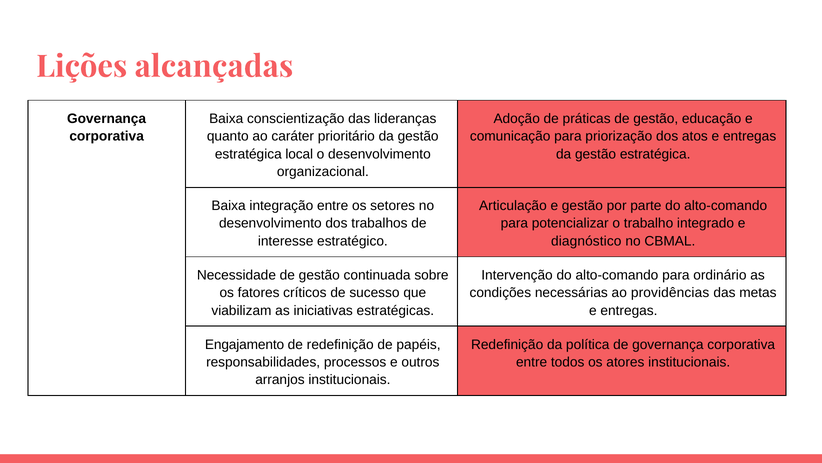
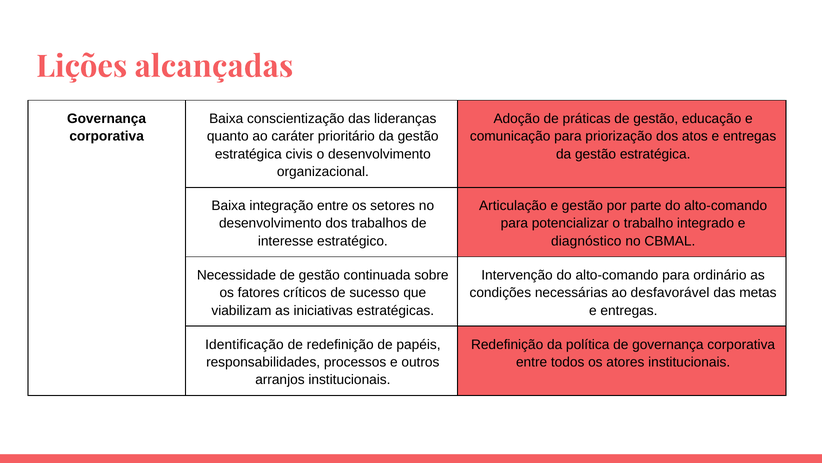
local: local -> civis
providências: providências -> desfavorável
Engajamento: Engajamento -> Identificação
